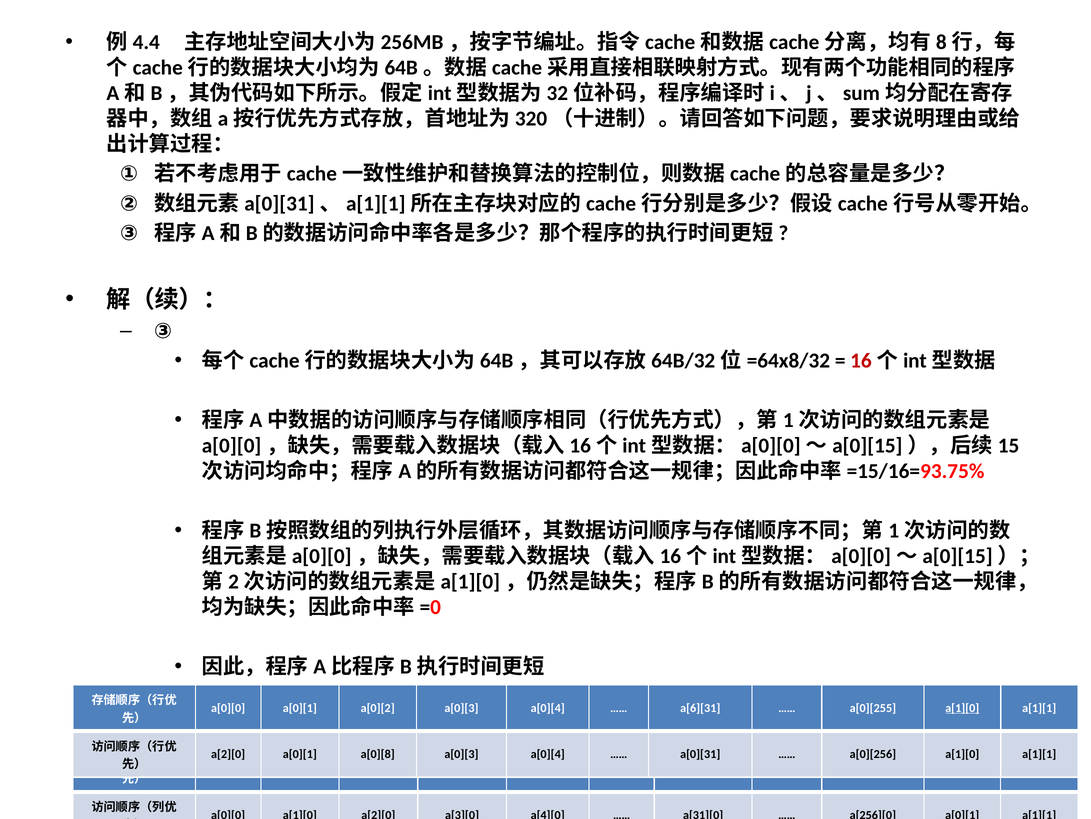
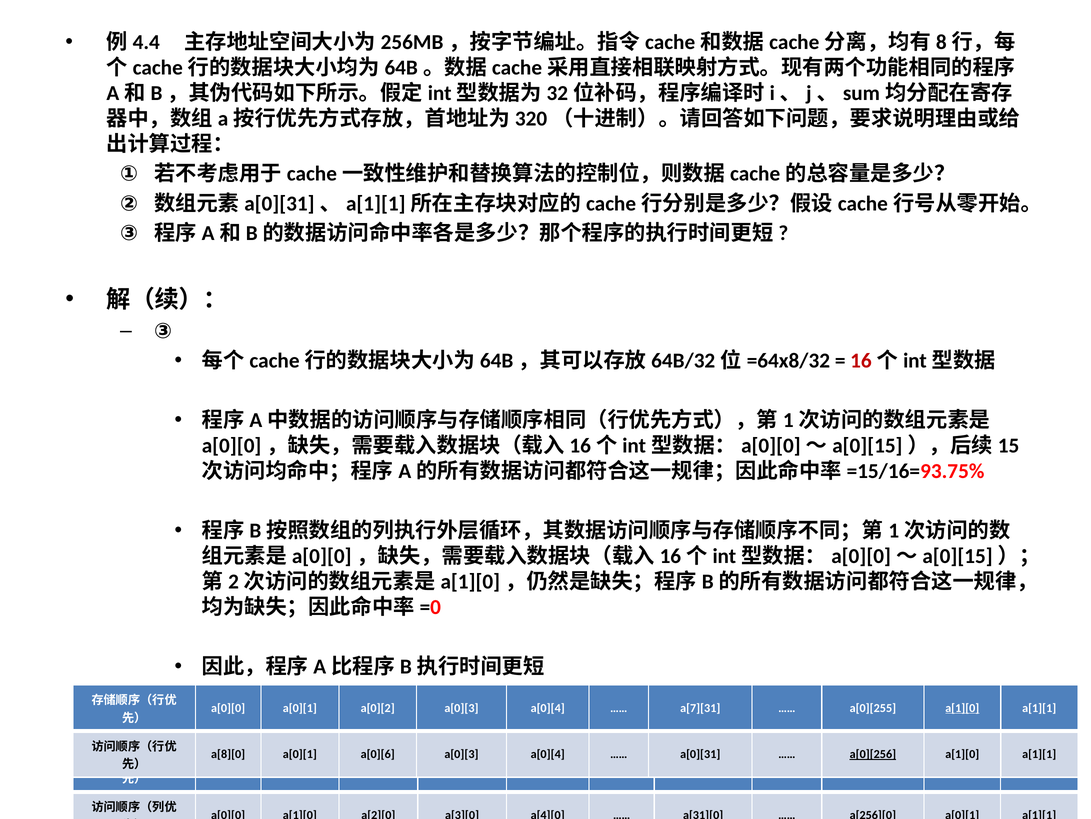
a[6][31: a[6][31 -> a[7][31
a[2][0 at (228, 754): a[2][0 -> a[8][0
a[0][8: a[0][8 -> a[0][6
a[0][256 underline: none -> present
